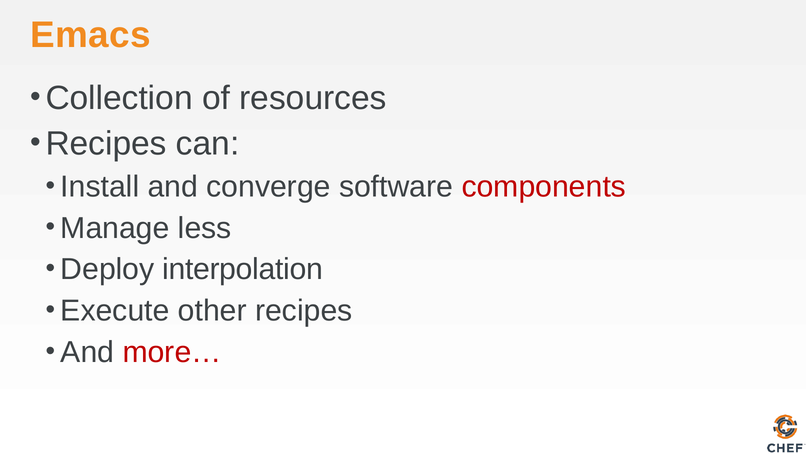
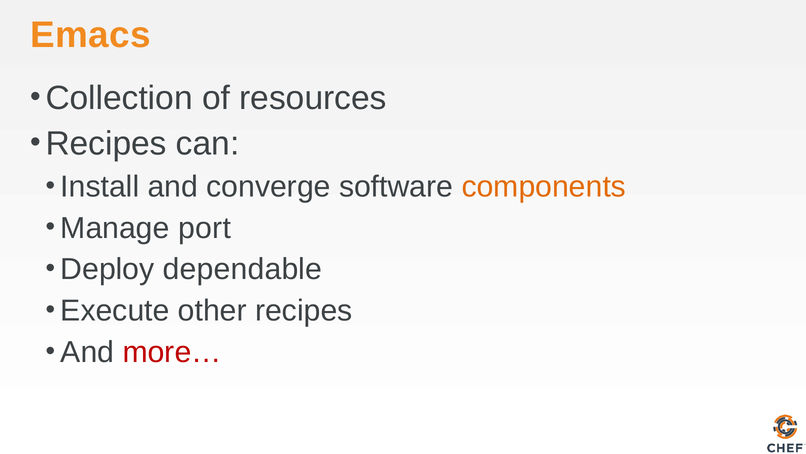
components colour: red -> orange
less: less -> port
interpolation: interpolation -> dependable
